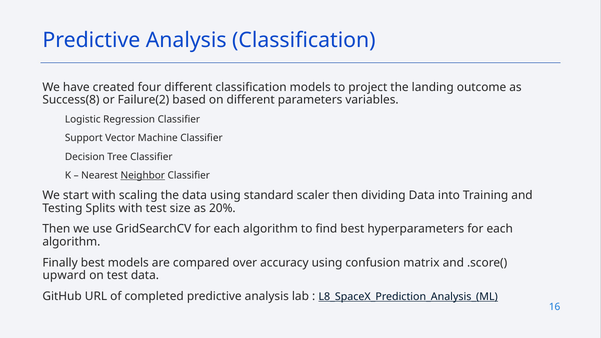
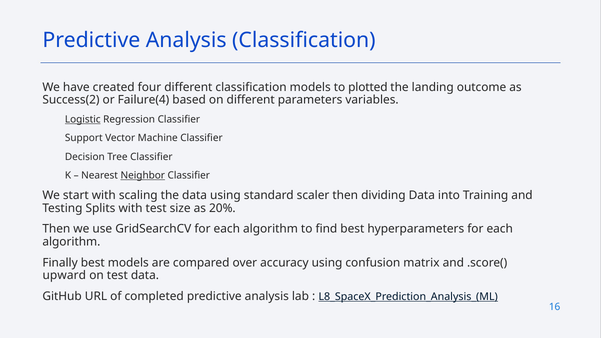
project: project -> plotted
Success(8: Success(8 -> Success(2
Failure(2: Failure(2 -> Failure(4
Logistic underline: none -> present
